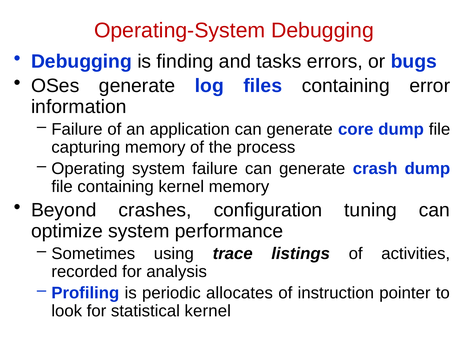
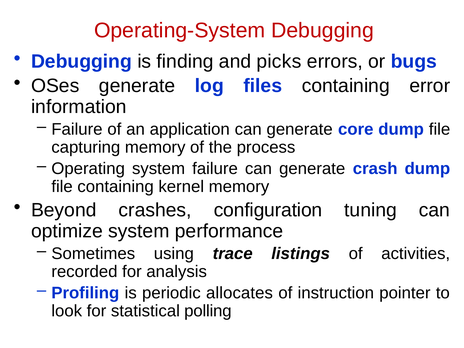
tasks: tasks -> picks
statistical kernel: kernel -> polling
